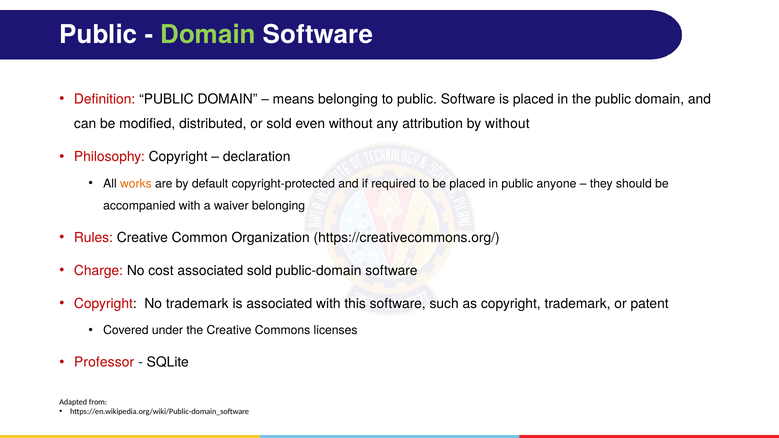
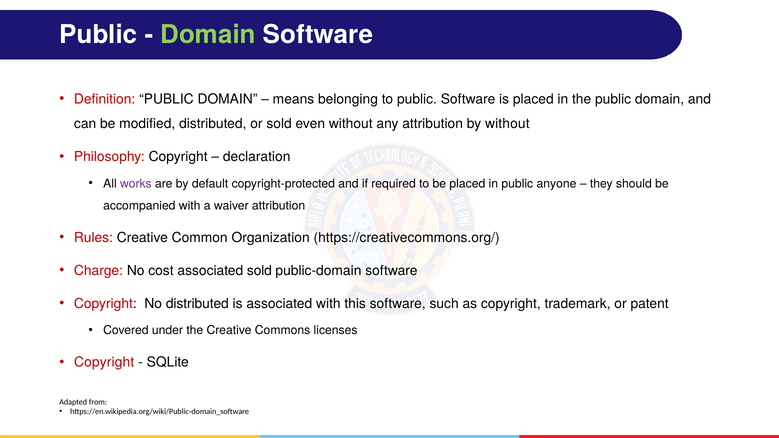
works colour: orange -> purple
waiver belonging: belonging -> attribution
No trademark: trademark -> distributed
Professor at (104, 363): Professor -> Copyright
